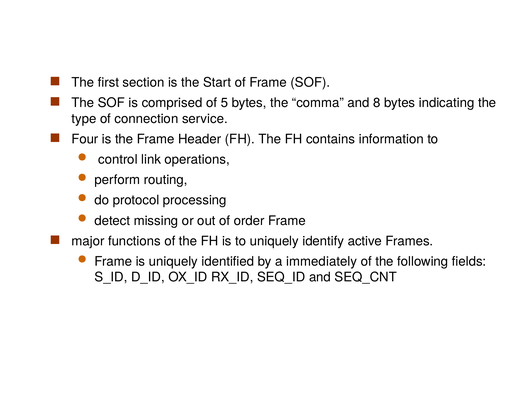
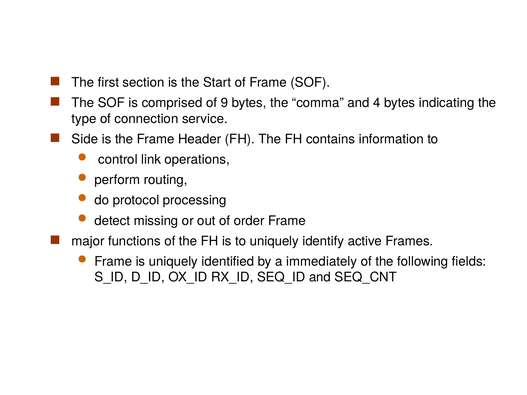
5: 5 -> 9
8: 8 -> 4
Four: Four -> Side
